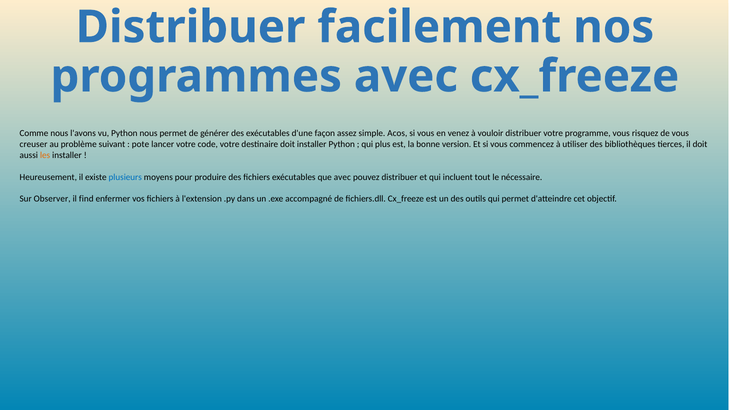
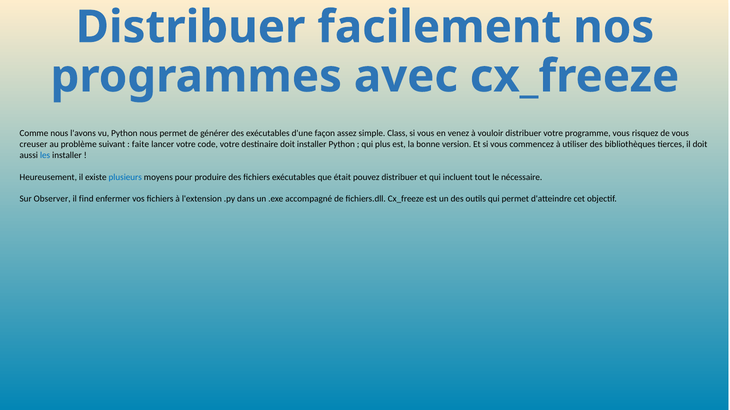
Acos: Acos -> Class
pote: pote -> faite
les colour: orange -> blue
que avec: avec -> était
